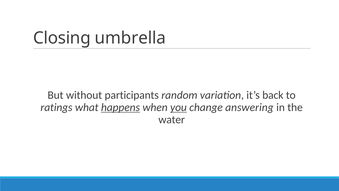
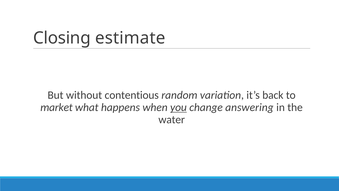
umbrella: umbrella -> estimate
participants: participants -> contentious
ratings: ratings -> market
happens underline: present -> none
